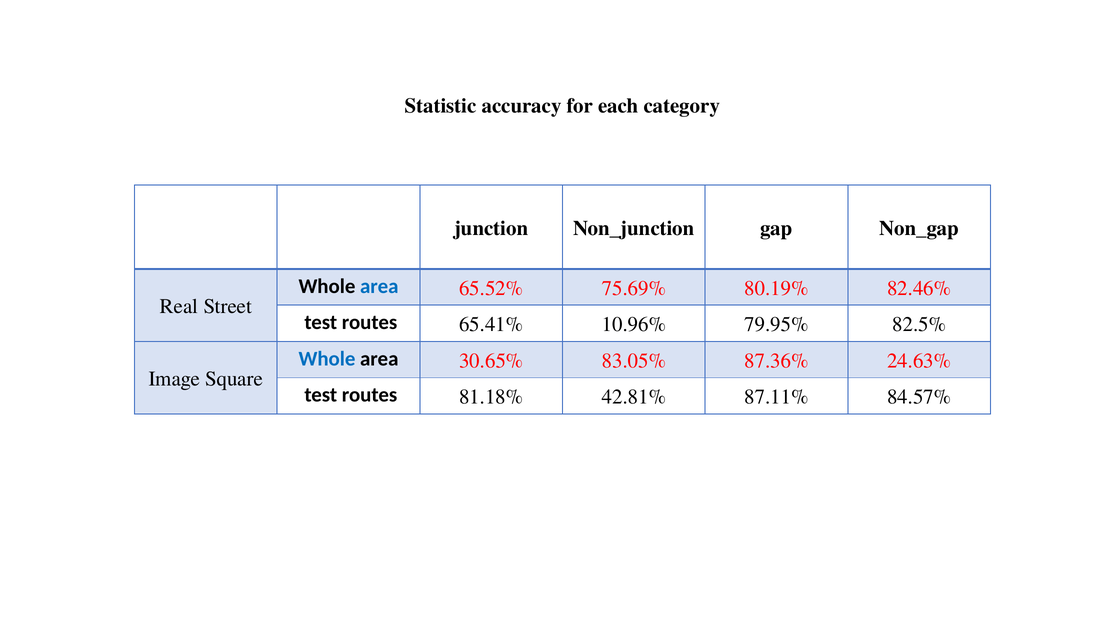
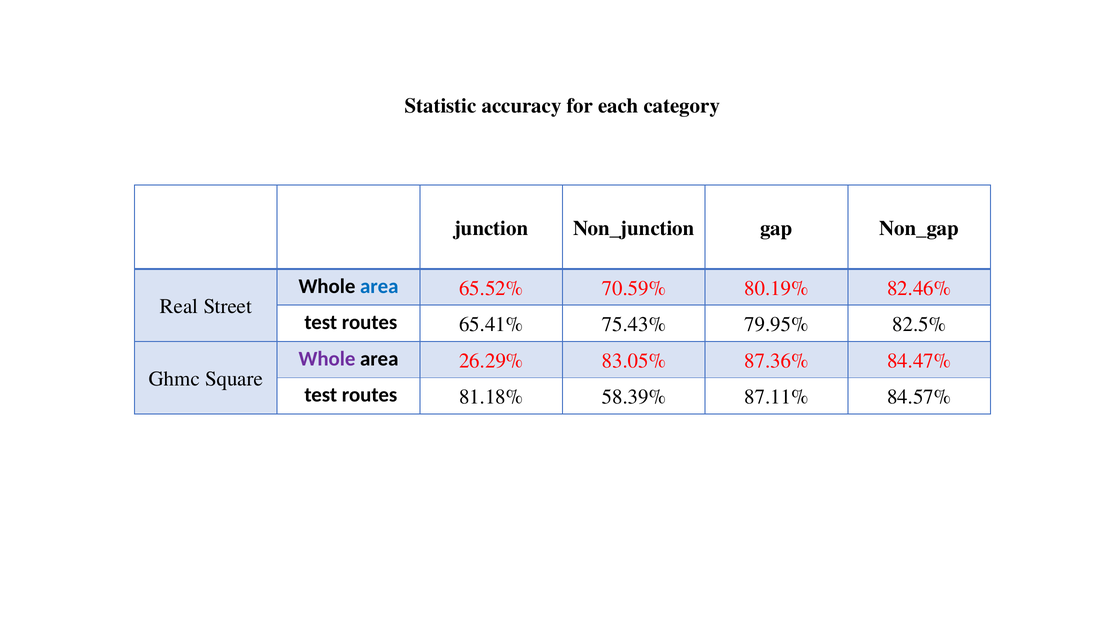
75.69%: 75.69% -> 70.59%
10.96%: 10.96% -> 75.43%
Whole at (327, 358) colour: blue -> purple
30.65%: 30.65% -> 26.29%
24.63%: 24.63% -> 84.47%
Image: Image -> Ghmc
42.81%: 42.81% -> 58.39%
